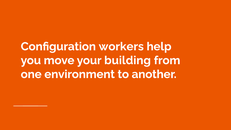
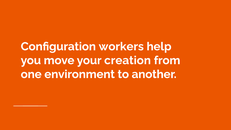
building: building -> creation
